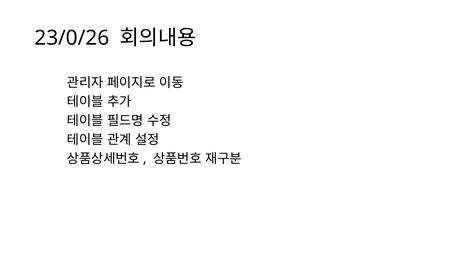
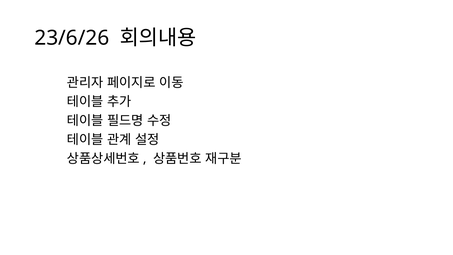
23/0/26: 23/0/26 -> 23/6/26
